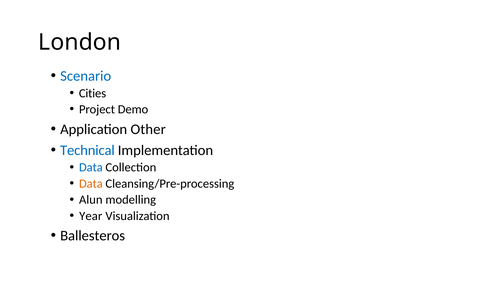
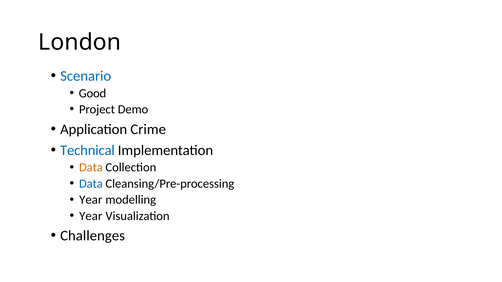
Cities: Cities -> Good
Other: Other -> Crime
Data at (91, 168) colour: blue -> orange
Data at (91, 184) colour: orange -> blue
Alun at (91, 200): Alun -> Year
Ballesteros: Ballesteros -> Challenges
